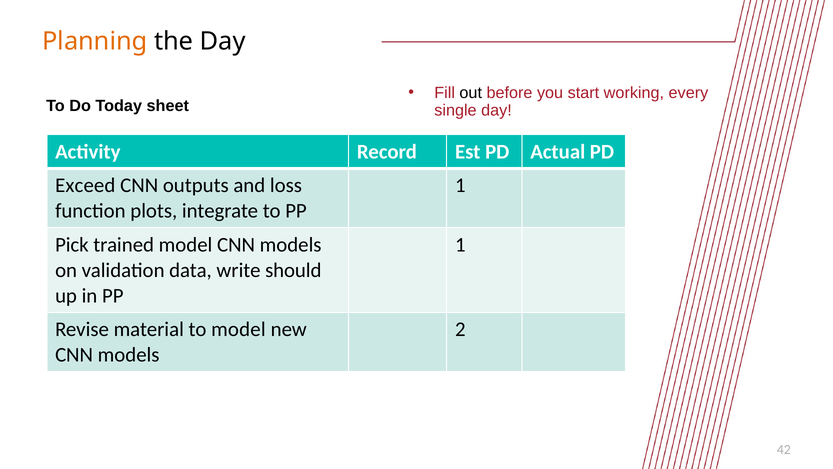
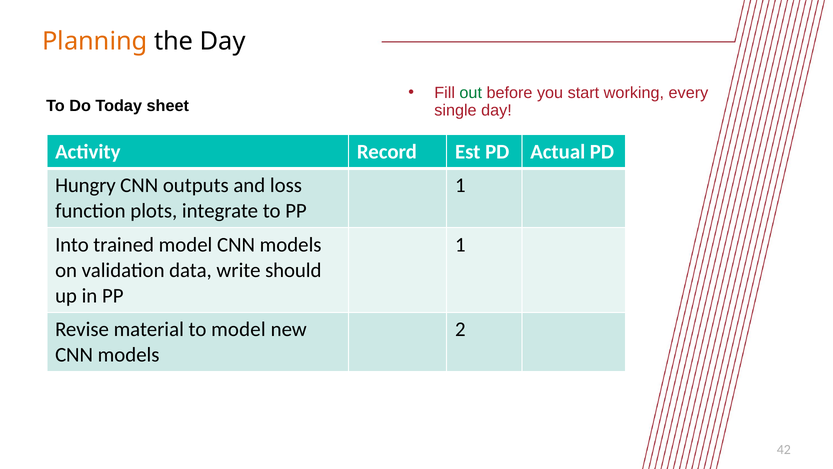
out colour: black -> green
Exceed: Exceed -> Hungry
Pick: Pick -> Into
